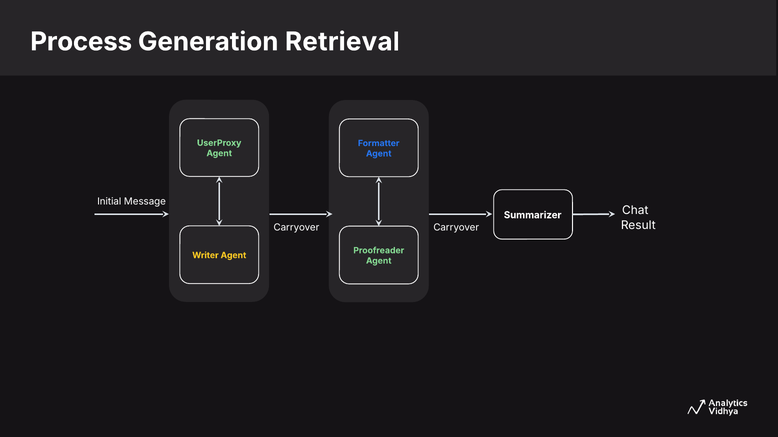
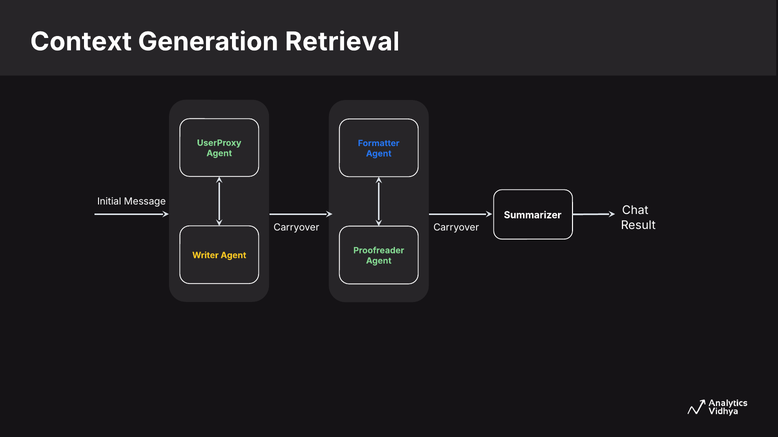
Process: Process -> Context
